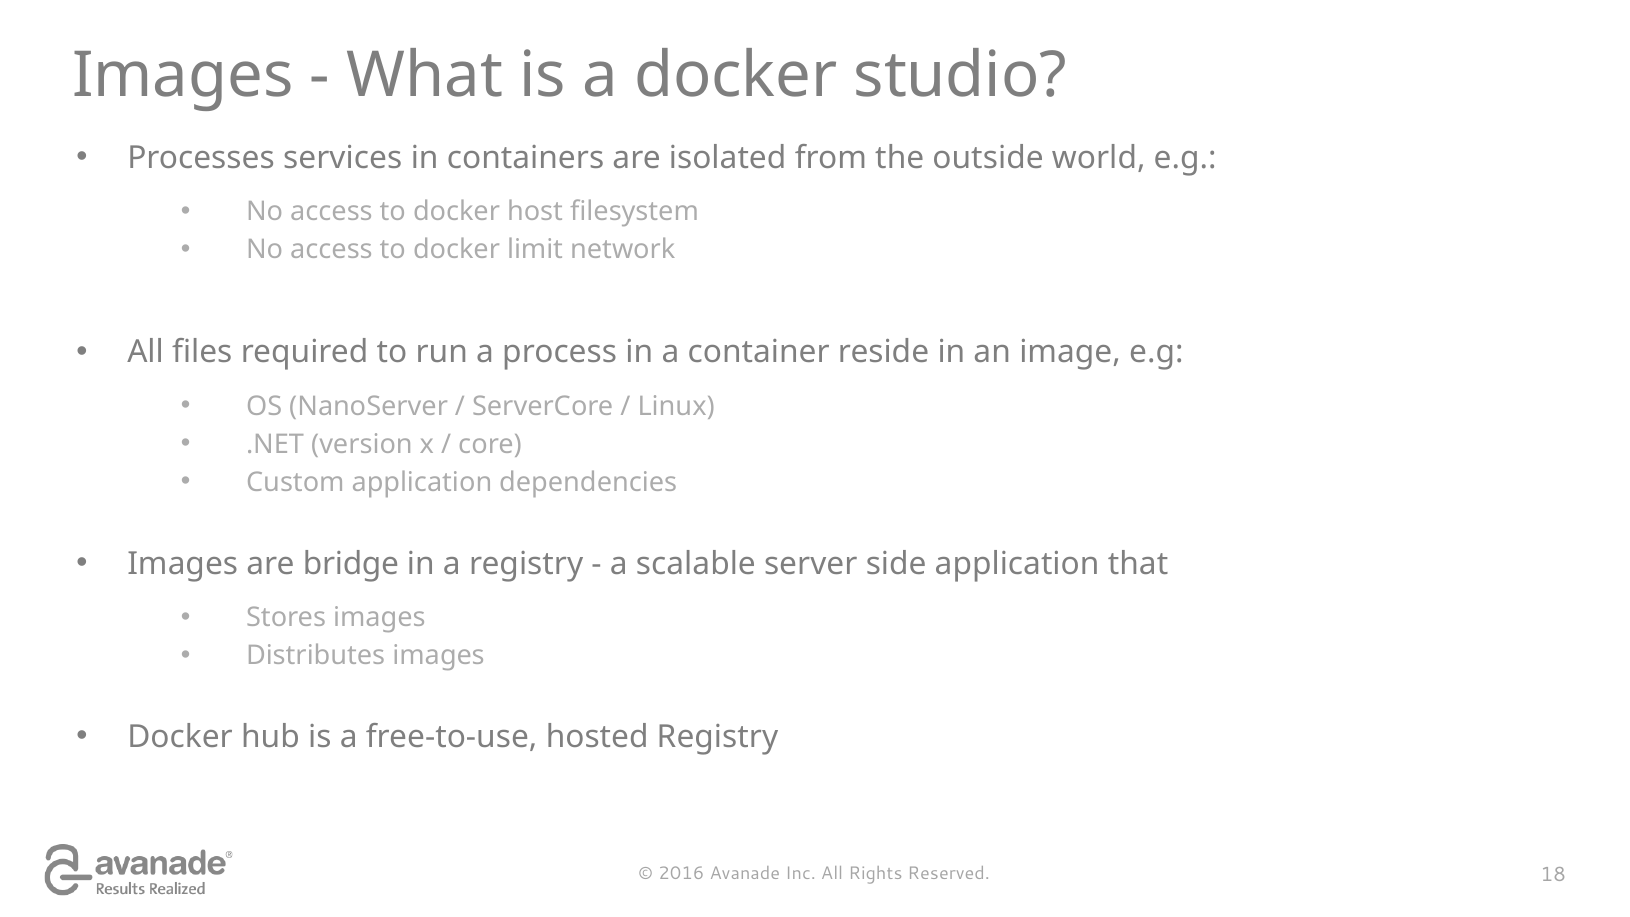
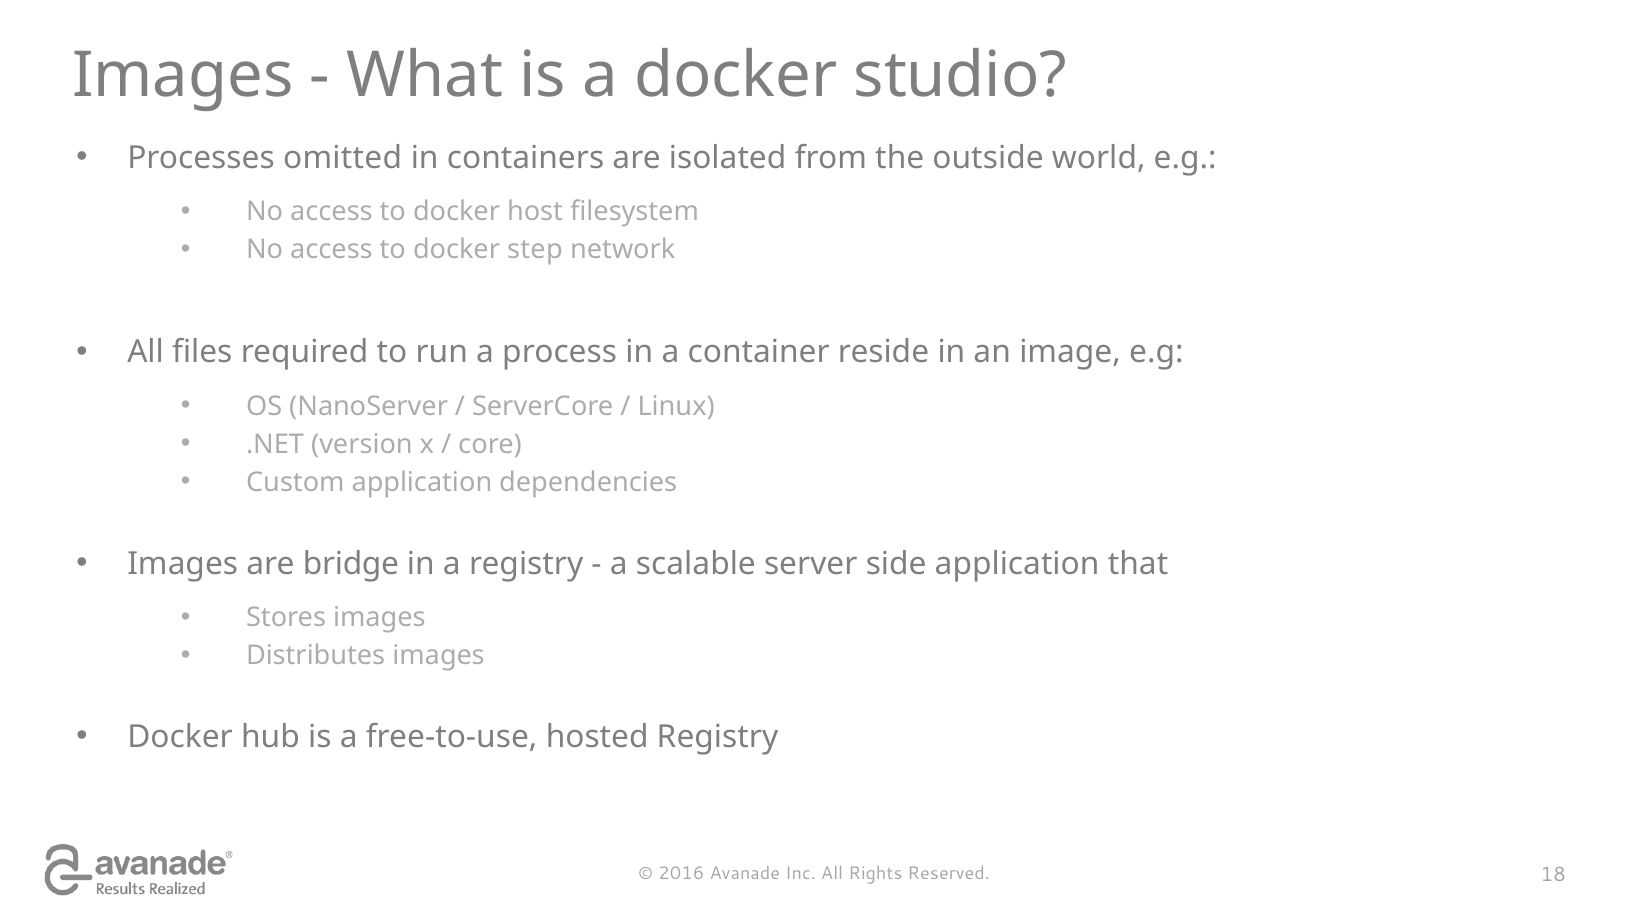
services: services -> omitted
limit: limit -> step
